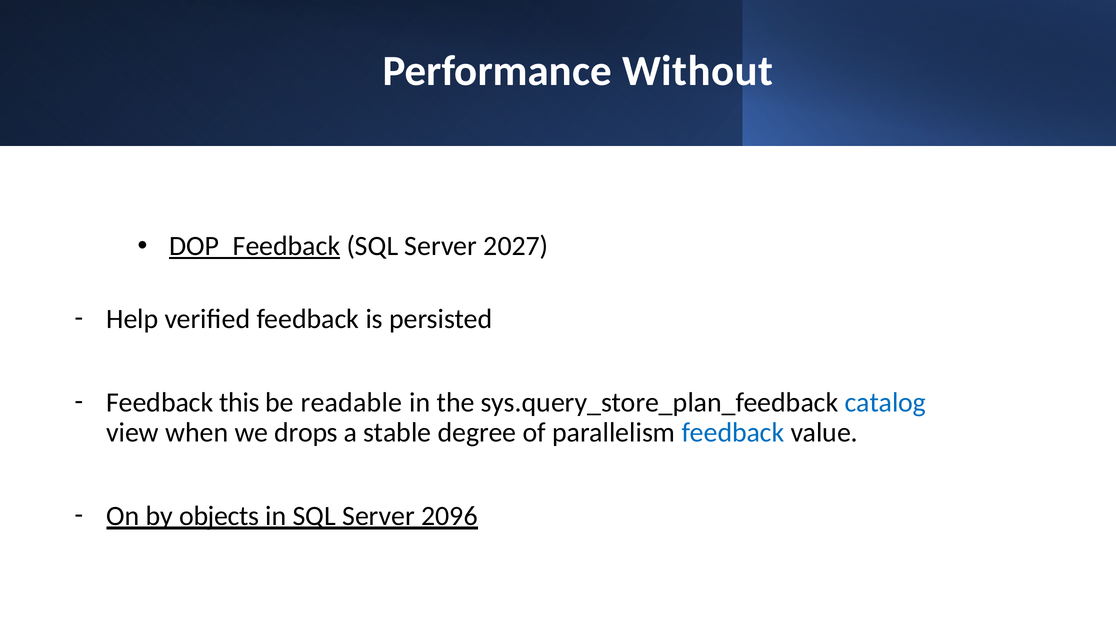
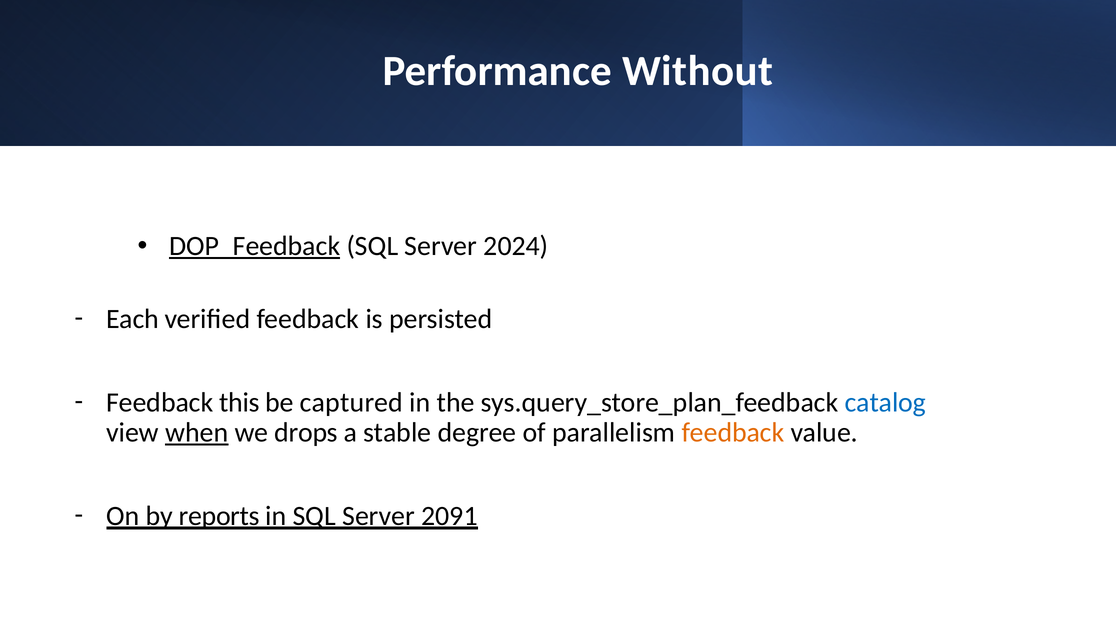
2027: 2027 -> 2024
Help: Help -> Each
readable: readable -> captured
when underline: none -> present
feedback at (733, 432) colour: blue -> orange
objects: objects -> reports
2096: 2096 -> 2091
